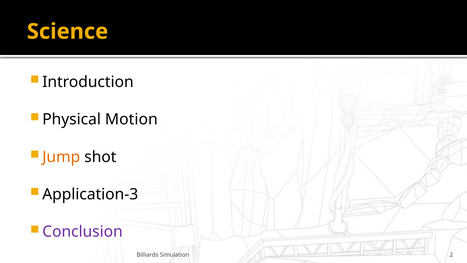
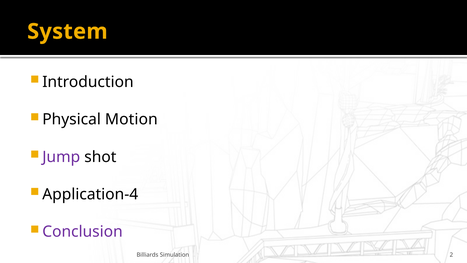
Science: Science -> System
Jump colour: orange -> purple
Application-3: Application-3 -> Application-4
